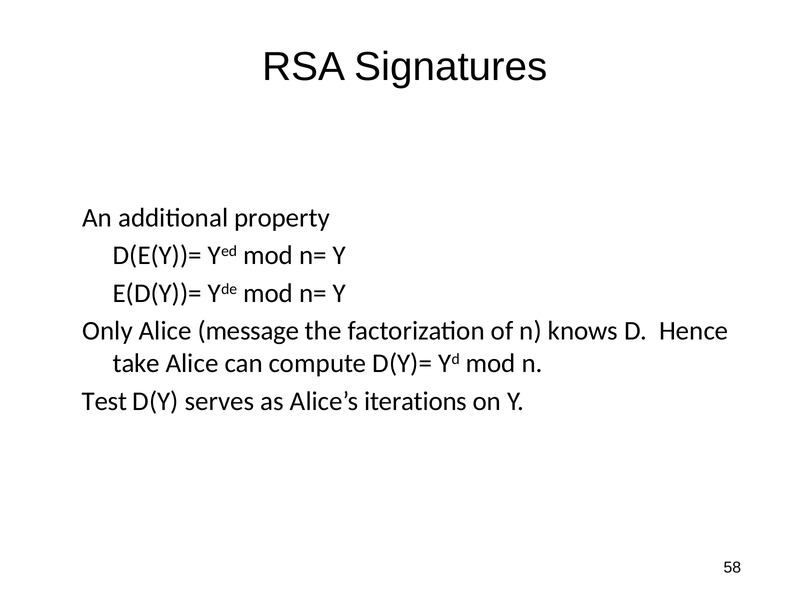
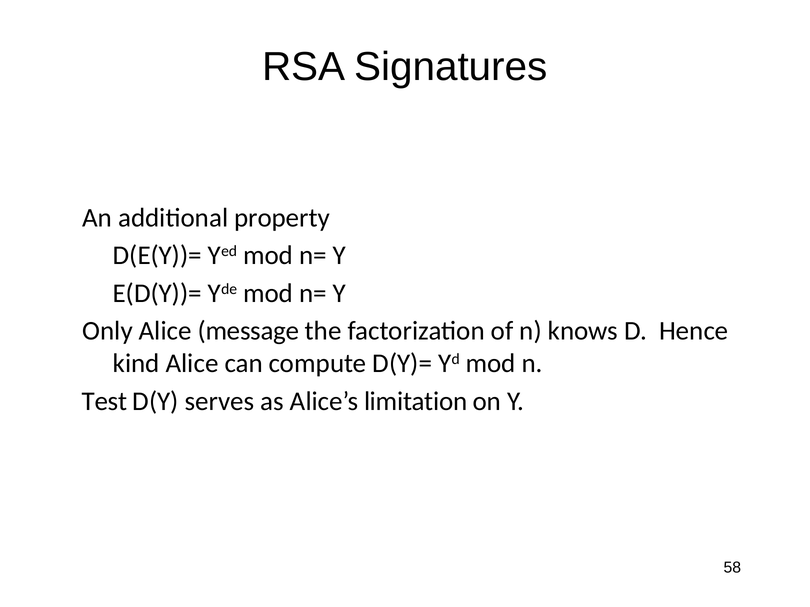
take: take -> kind
iterations: iterations -> limitation
